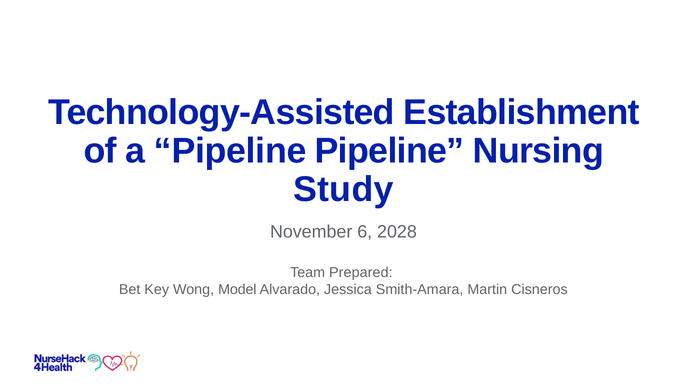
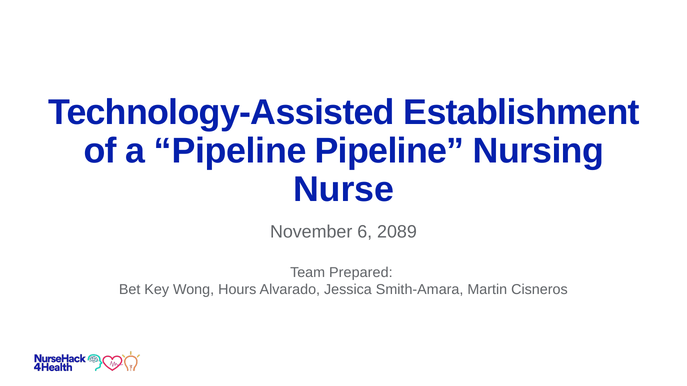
Study: Study -> Nurse
2028: 2028 -> 2089
Model: Model -> Hours
